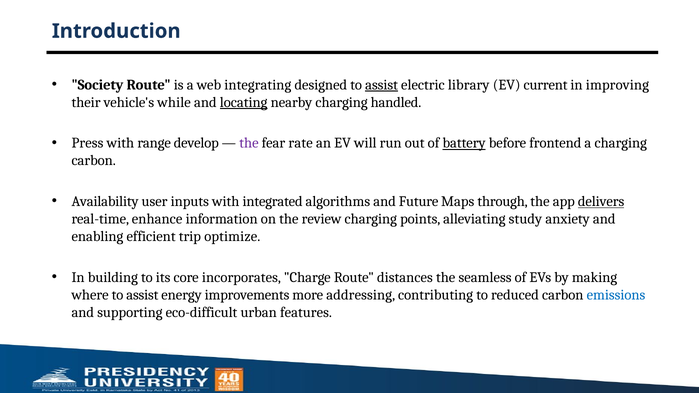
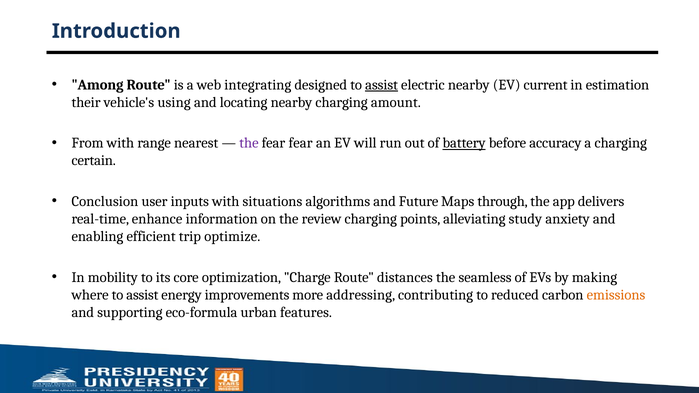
Society: Society -> Among
electric library: library -> nearby
improving: improving -> estimation
while: while -> using
locating underline: present -> none
handled: handled -> amount
Press: Press -> From
develop: develop -> nearest
fear rate: rate -> fear
frontend: frontend -> accuracy
carbon at (94, 161): carbon -> certain
Availability: Availability -> Conclusion
integrated: integrated -> situations
delivers underline: present -> none
building: building -> mobility
incorporates: incorporates -> optimization
emissions colour: blue -> orange
eco-difficult: eco-difficult -> eco-formula
